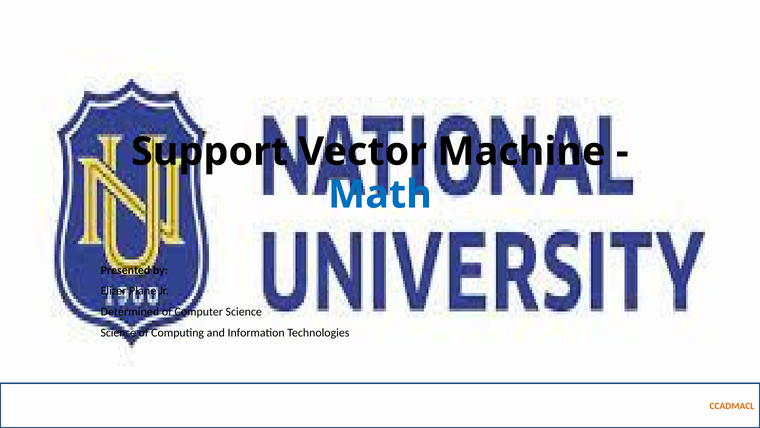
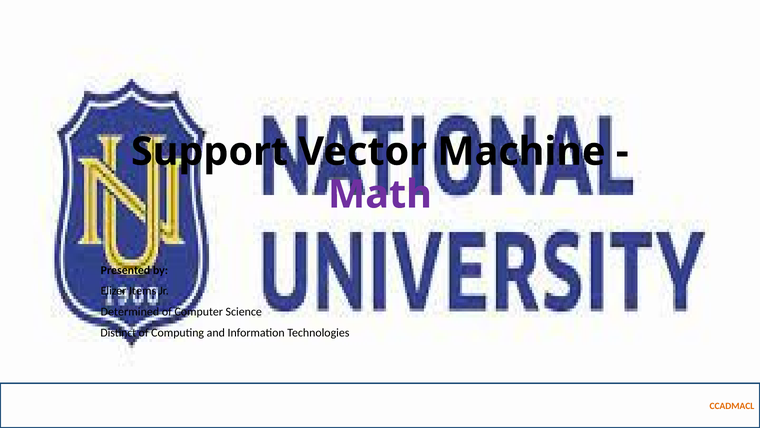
Math colour: blue -> purple
Plane: Plane -> Items
Science at (118, 332): Science -> Distinct
